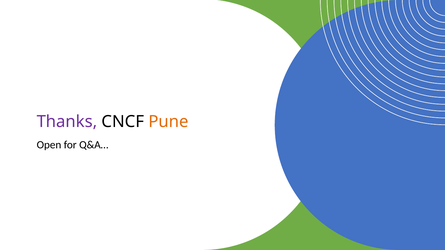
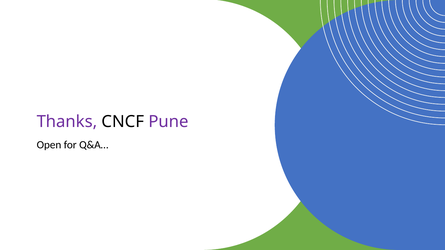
Pune colour: orange -> purple
